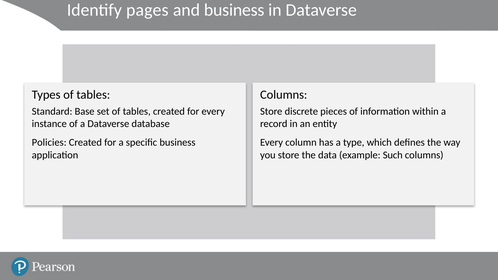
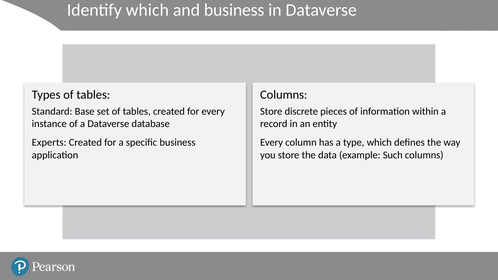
Identify pages: pages -> which
Policies: Policies -> Experts
